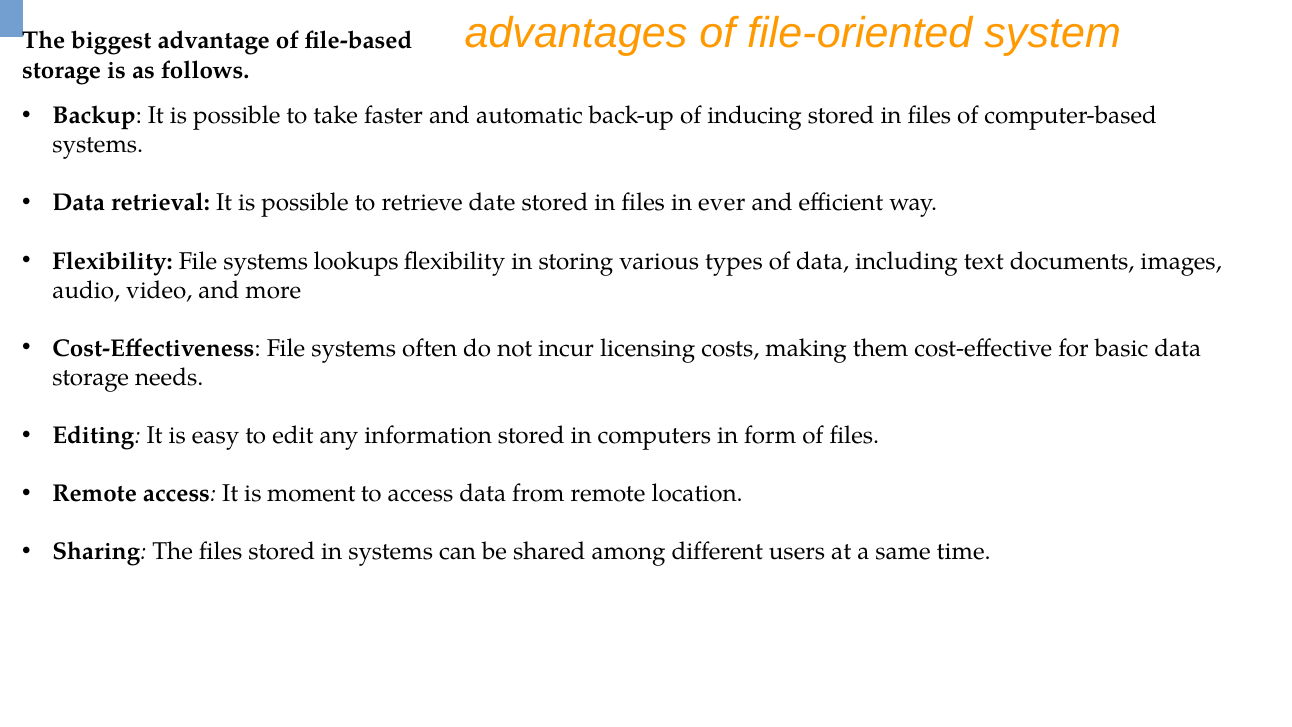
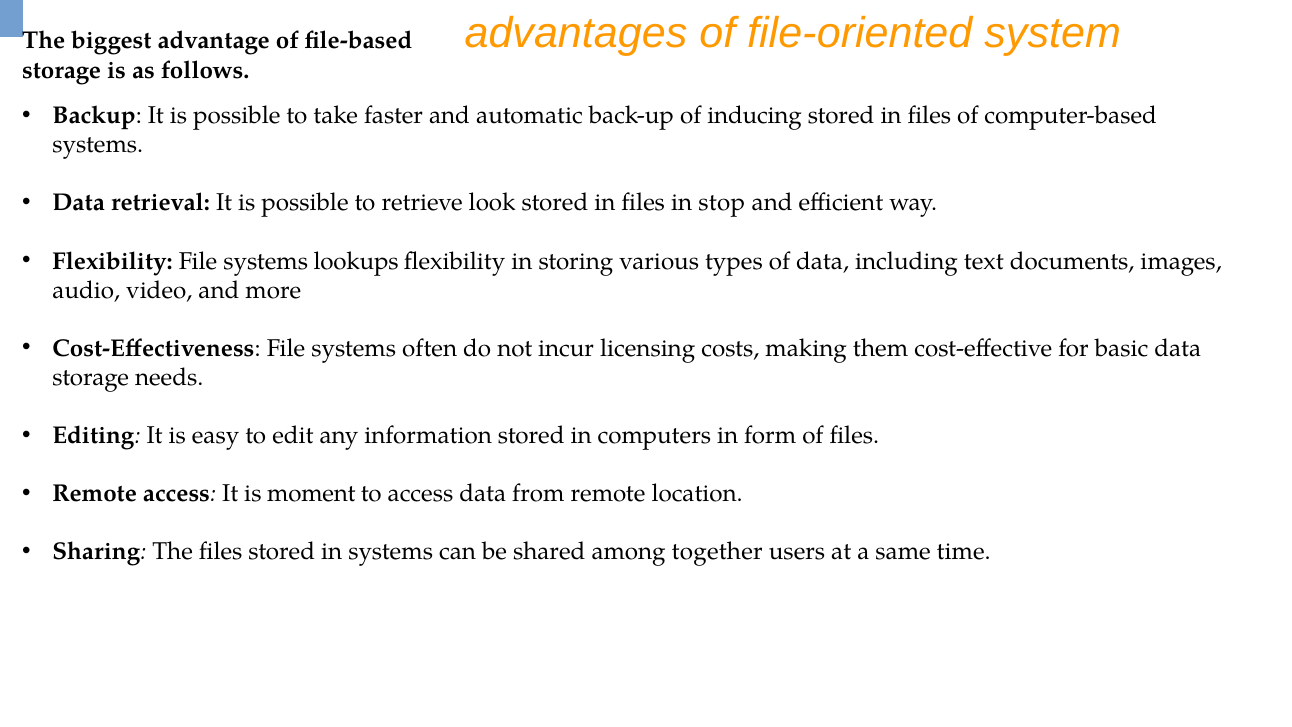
date: date -> look
ever: ever -> stop
different: different -> together
